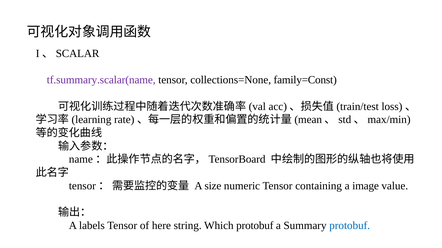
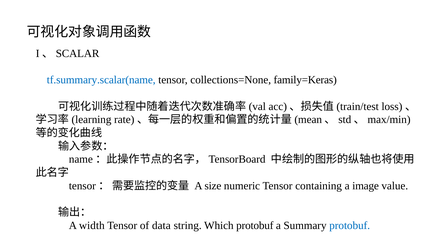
tf.summary.scalar(name colour: purple -> blue
family=Const: family=Const -> family=Keras
labels: labels -> width
here: here -> data
